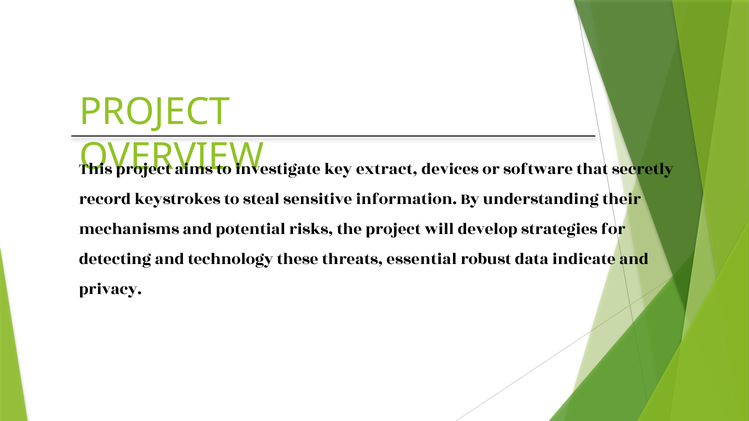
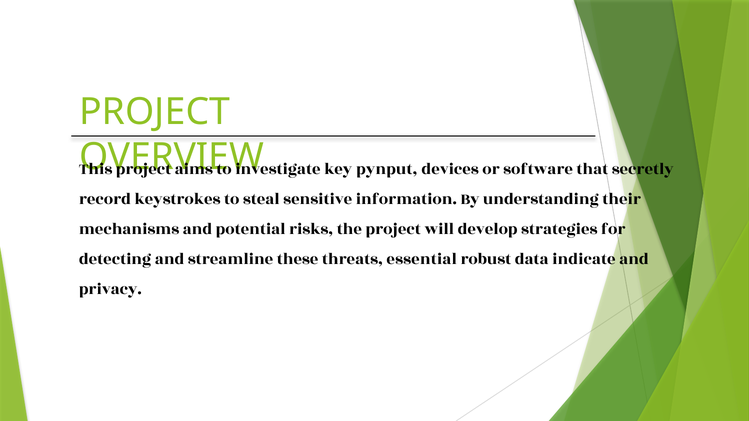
extract: extract -> pynput
technology: technology -> streamline
